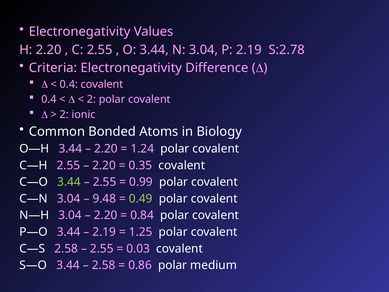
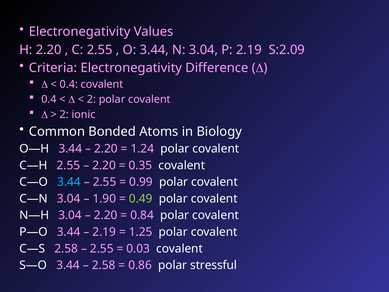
S:2.78: S:2.78 -> S:2.09
3.44 at (69, 182) colour: light green -> light blue
9.48: 9.48 -> 1.90
medium: medium -> stressful
